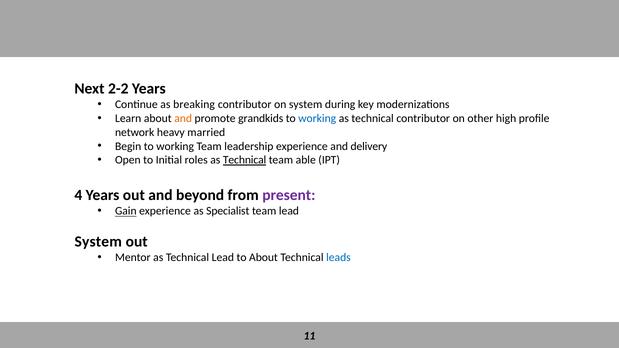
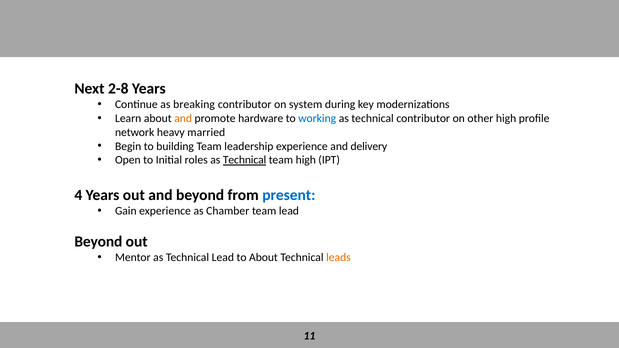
2-2: 2-2 -> 2-8
grandkids: grandkids -> hardware
Begin to working: working -> building
team able: able -> high
present colour: purple -> blue
Gain underline: present -> none
Specialist: Specialist -> Chamber
System at (98, 242): System -> Beyond
leads colour: blue -> orange
